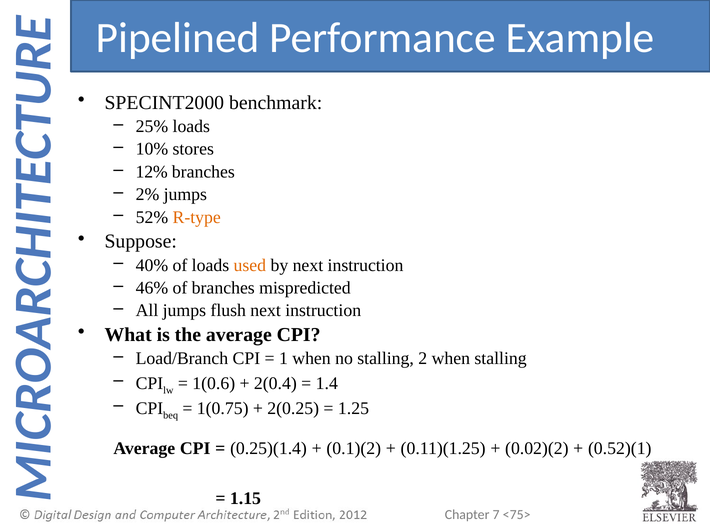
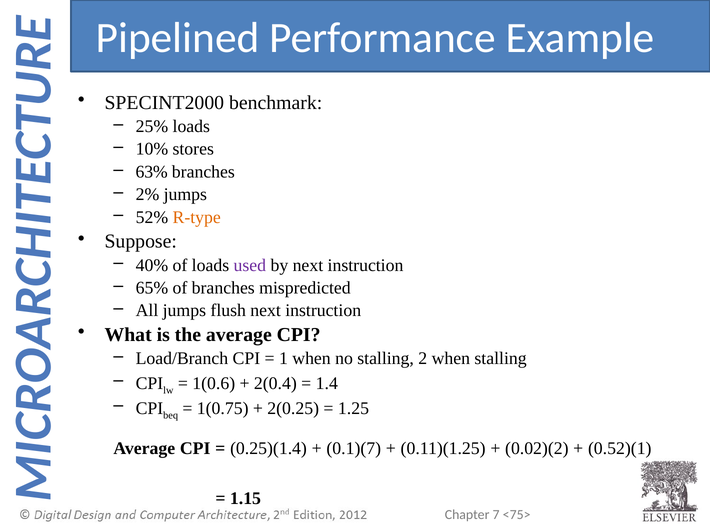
12%: 12% -> 63%
used colour: orange -> purple
46%: 46% -> 65%
0.1)(2: 0.1)(2 -> 0.1)(7
